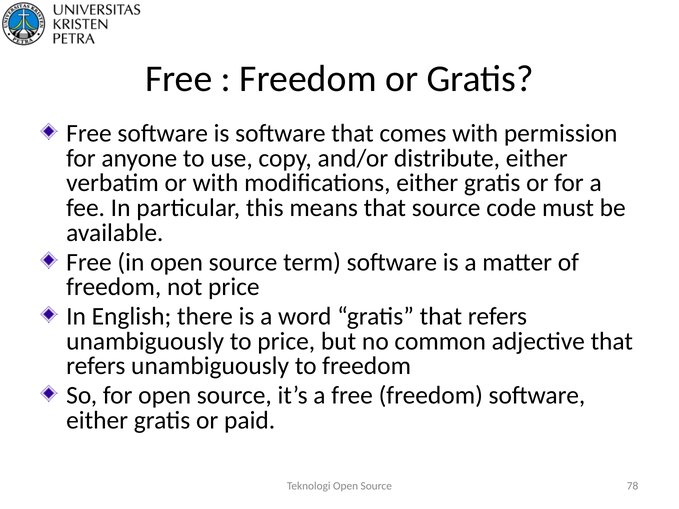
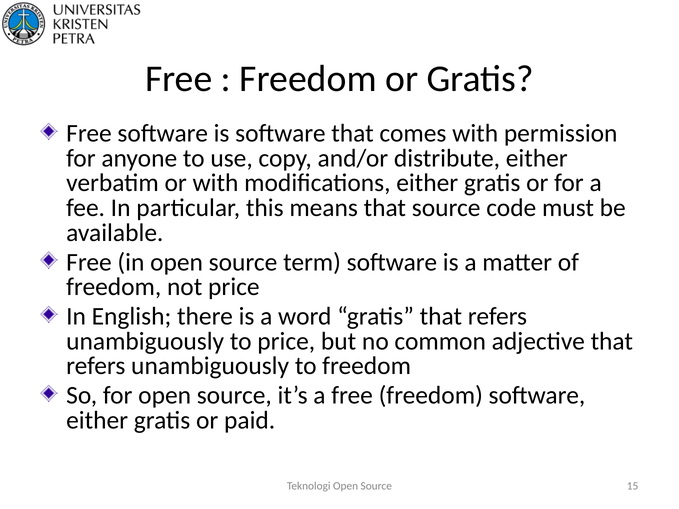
78: 78 -> 15
